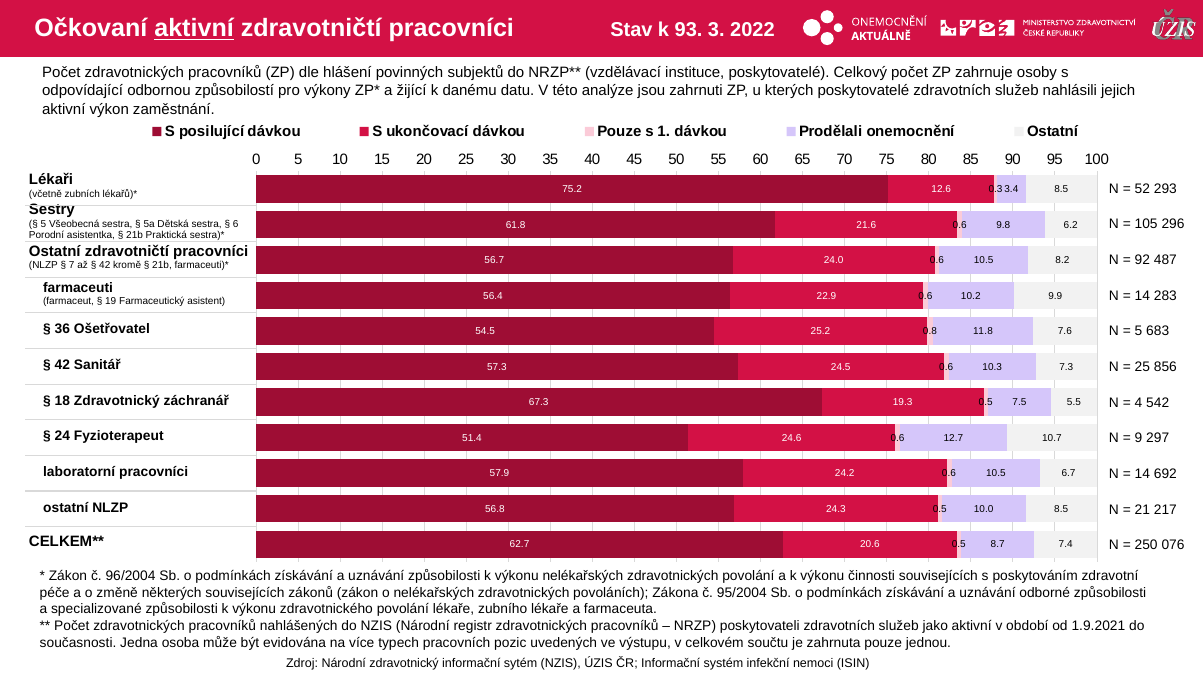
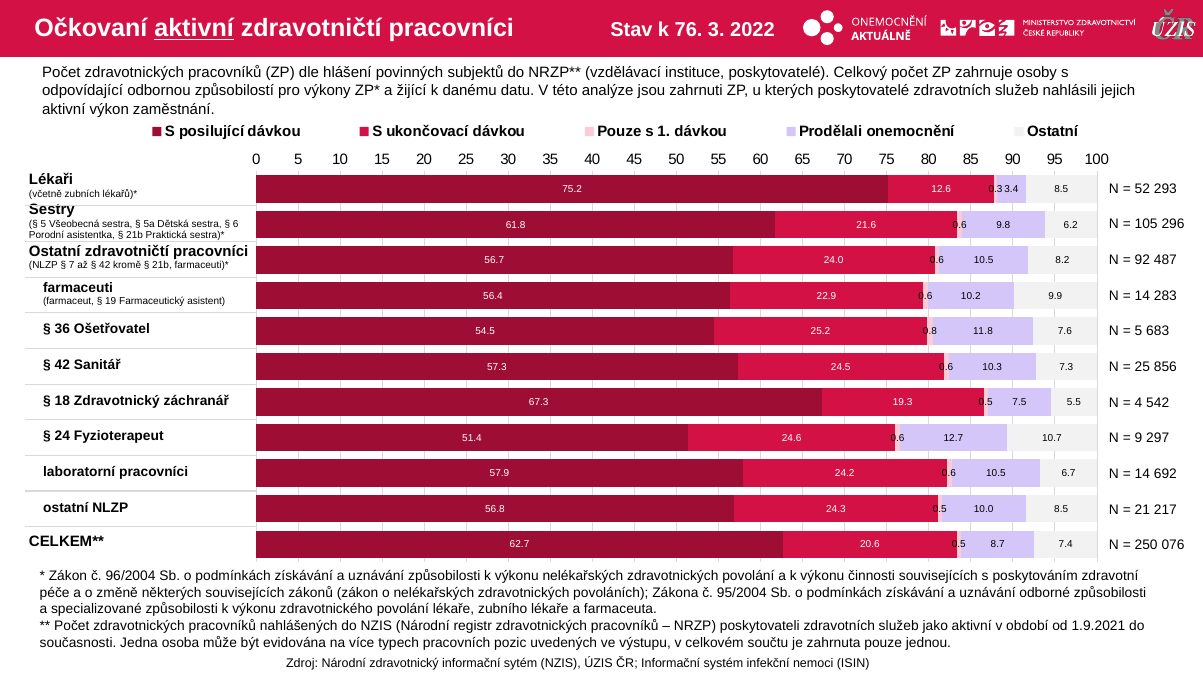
93: 93 -> 76
